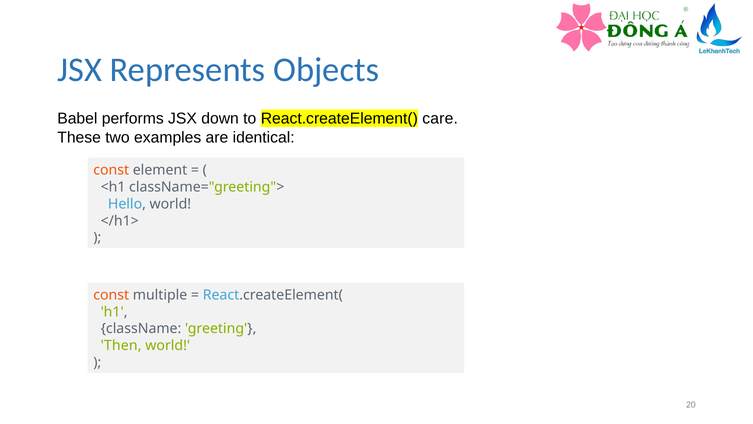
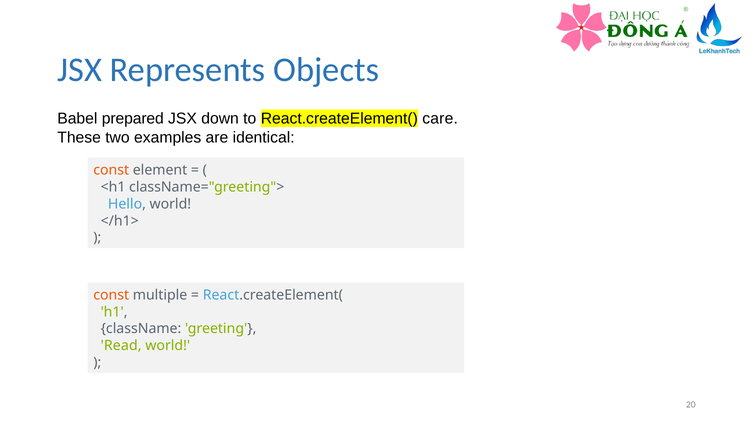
performs: performs -> prepared
Then: Then -> Read
